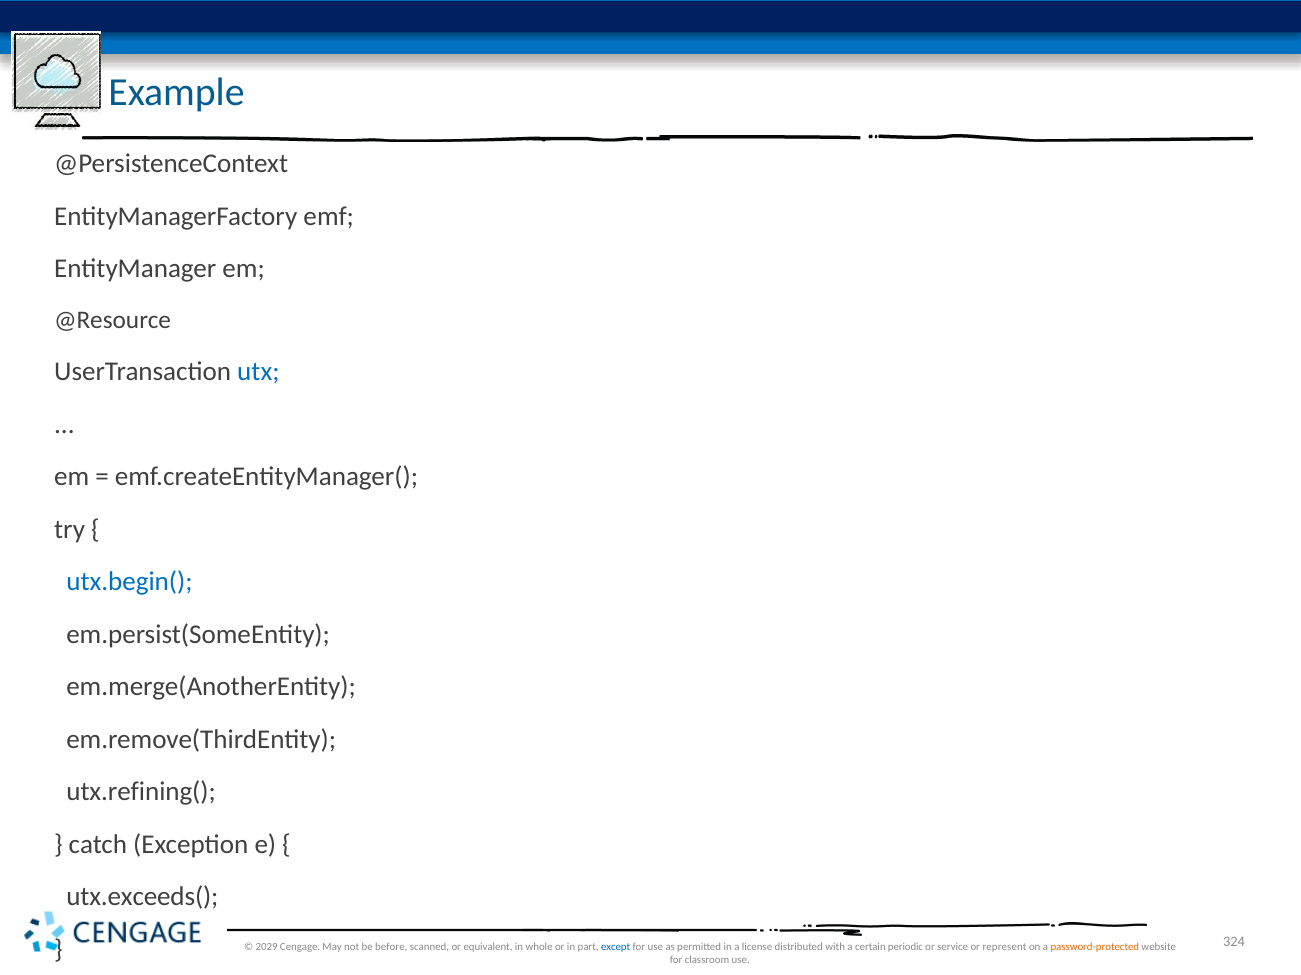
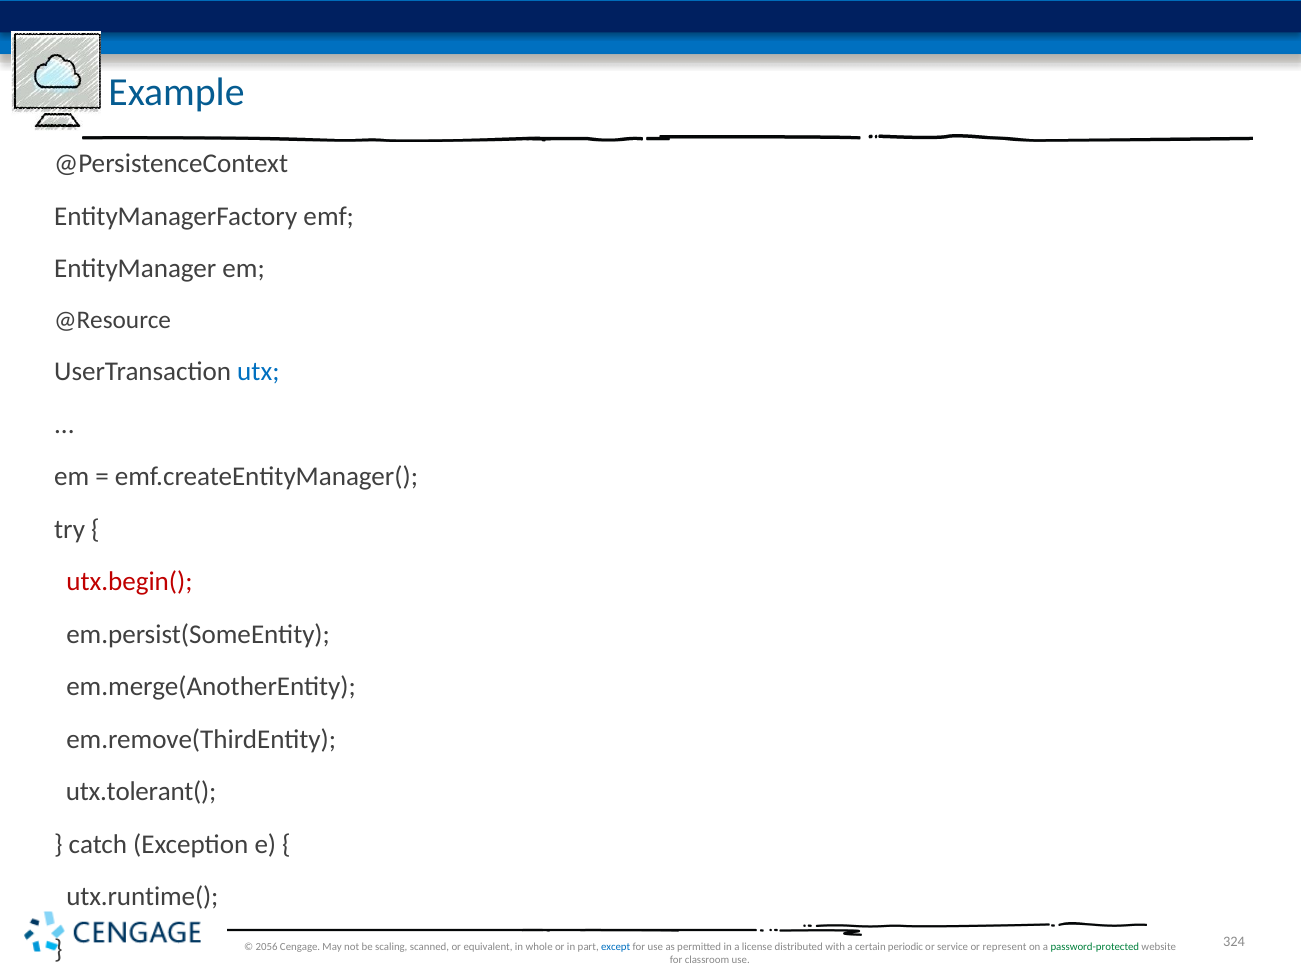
utx.begin( colour: blue -> red
utx.refining(: utx.refining( -> utx.tolerant(
utx.exceeds(: utx.exceeds( -> utx.runtime(
2029: 2029 -> 2056
before: before -> scaling
password-protected colour: orange -> green
